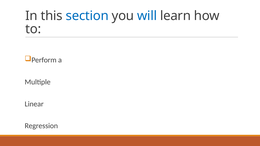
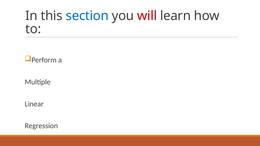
will colour: blue -> red
